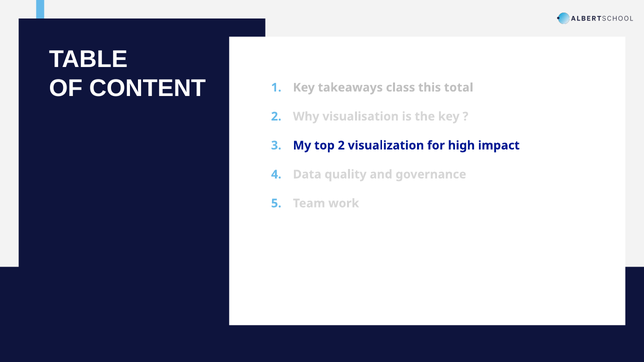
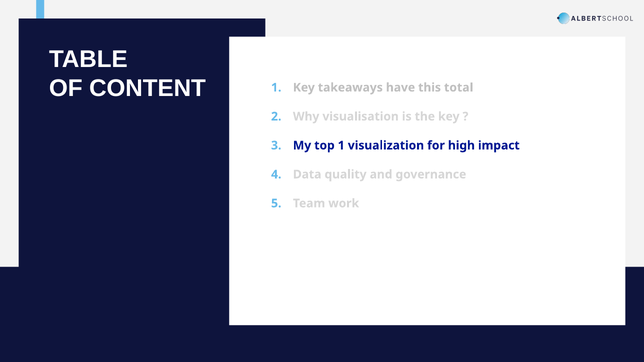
class: class -> have
top 2: 2 -> 1
